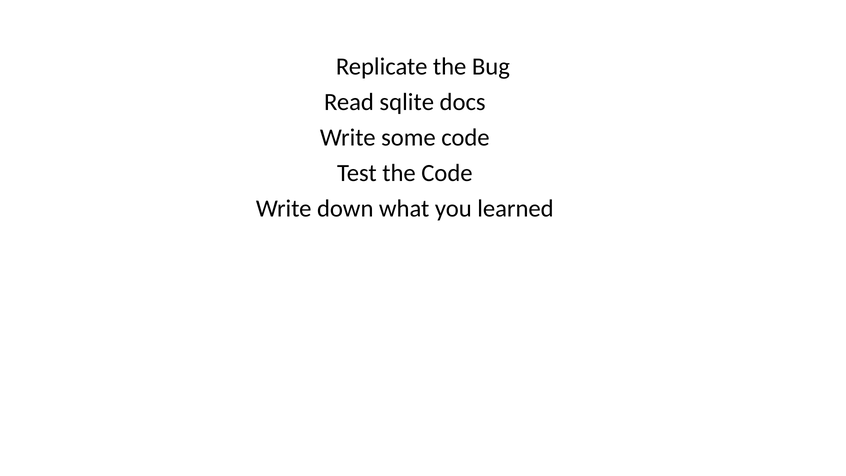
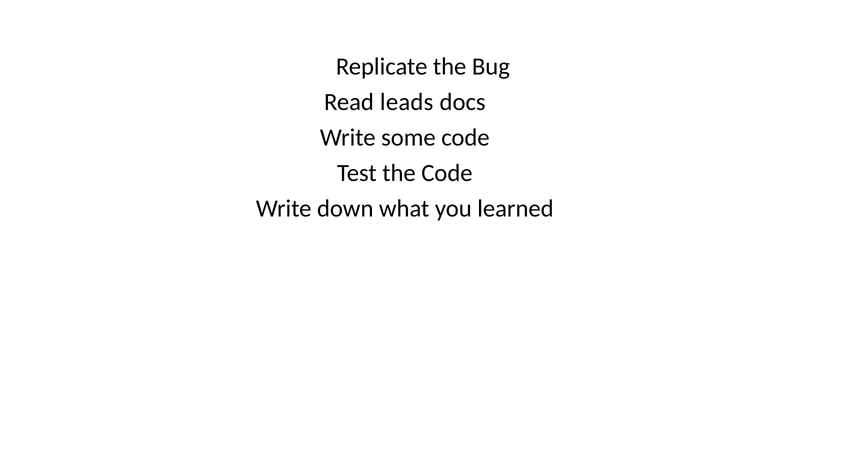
sqlite: sqlite -> leads
